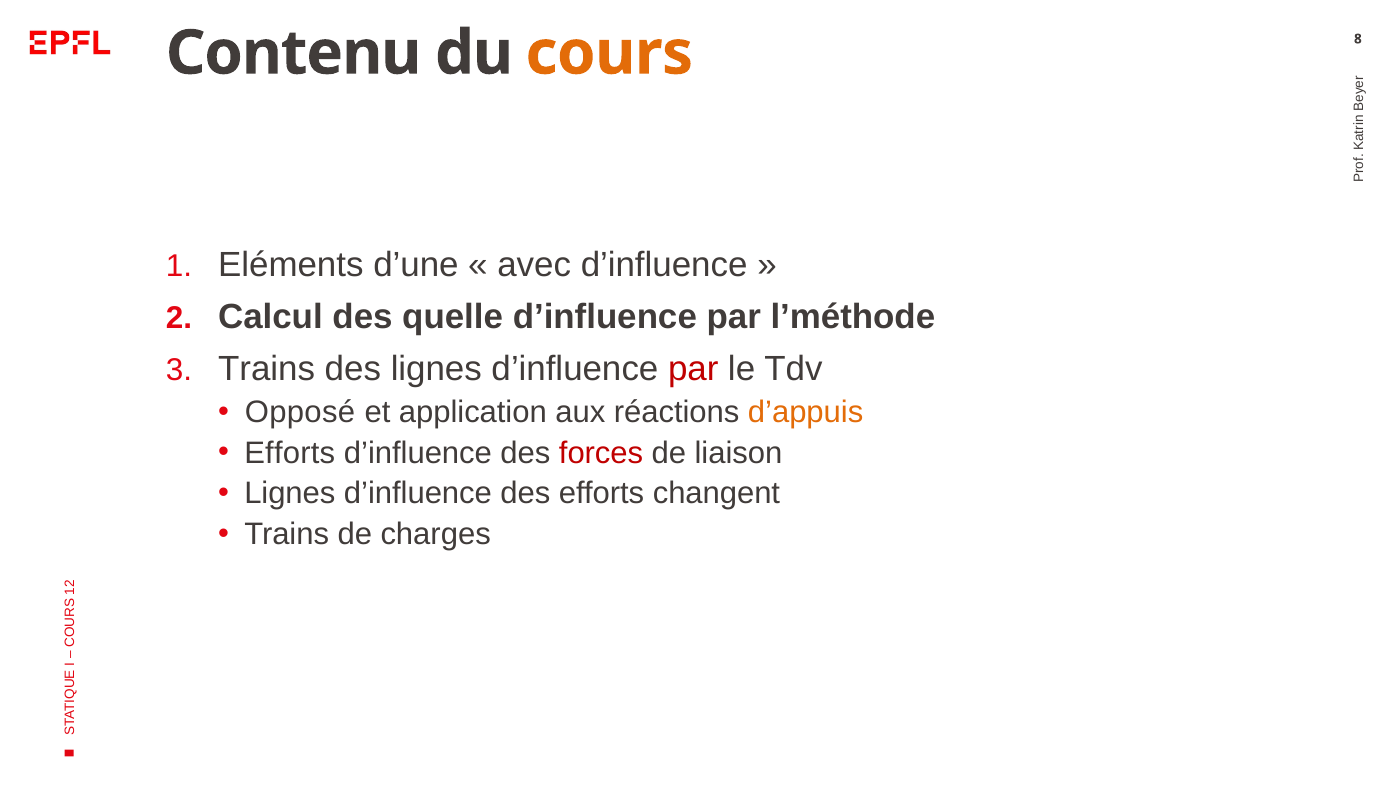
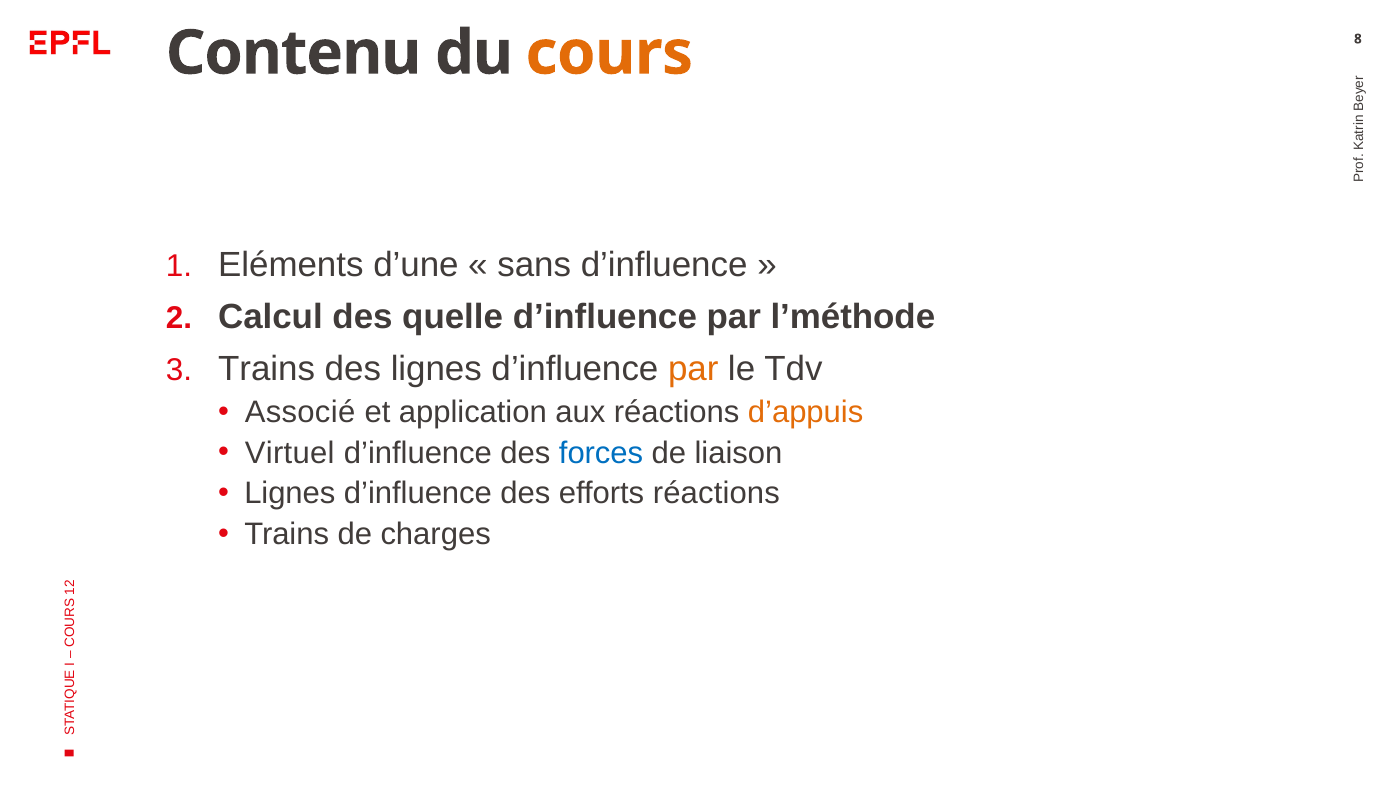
avec: avec -> sans
par at (693, 369) colour: red -> orange
Opposé: Opposé -> Associé
Efforts at (290, 453): Efforts -> Virtuel
forces colour: red -> blue
efforts changent: changent -> réactions
